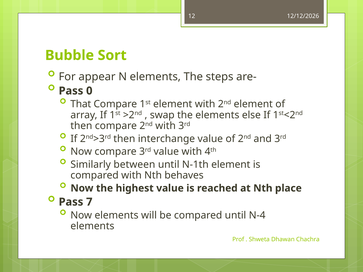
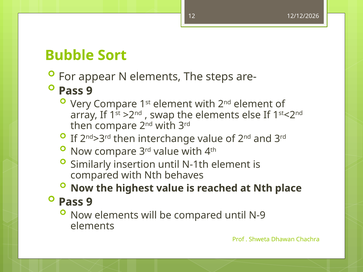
0 at (89, 91): 0 -> 9
That: That -> Very
between: between -> insertion
7 at (89, 202): 7 -> 9
N-4: N-4 -> N-9
